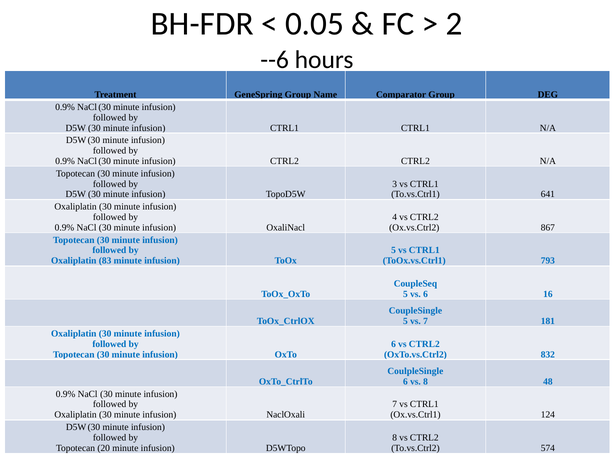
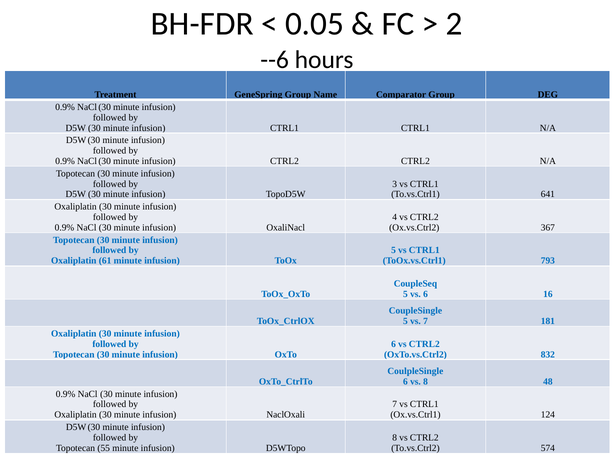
867: 867 -> 367
83: 83 -> 61
20: 20 -> 55
